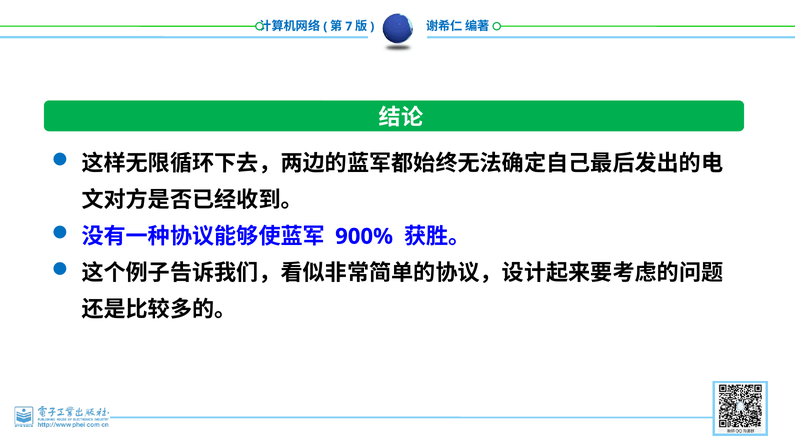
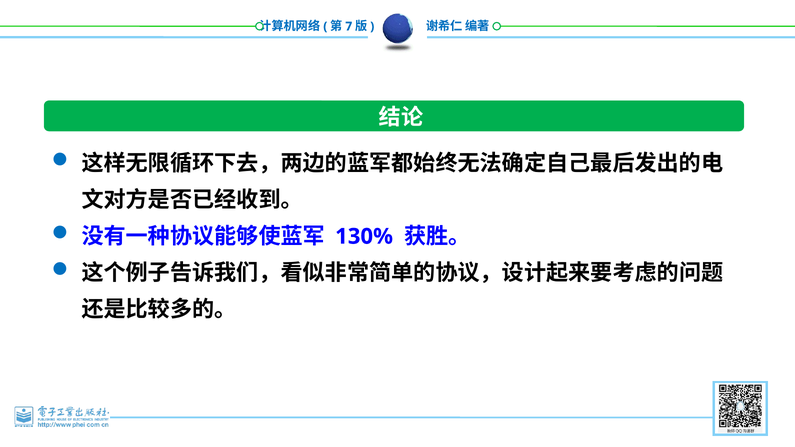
900%: 900% -> 130%
